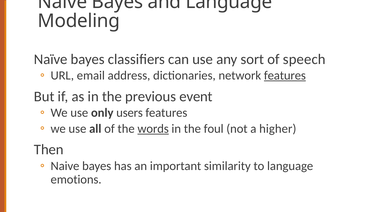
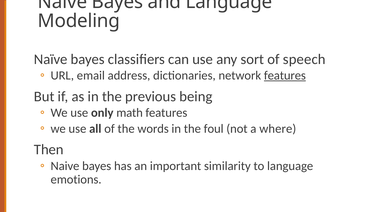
event: event -> being
users: users -> math
words underline: present -> none
higher: higher -> where
